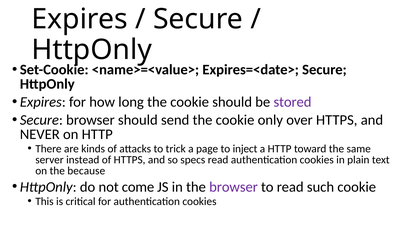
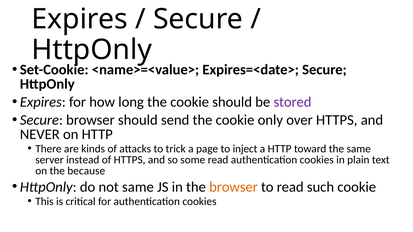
specs: specs -> some
not come: come -> same
browser at (234, 187) colour: purple -> orange
